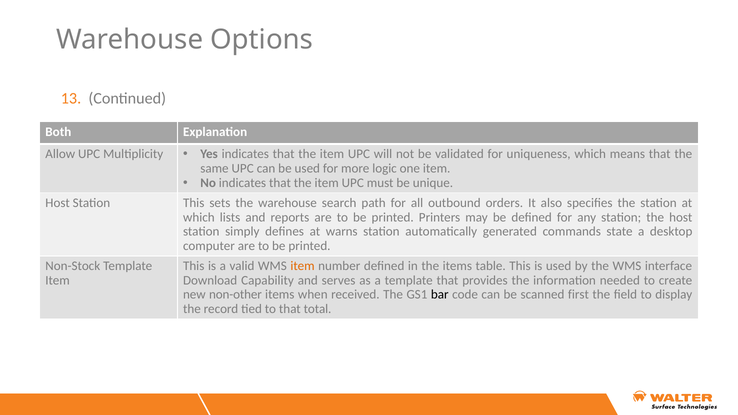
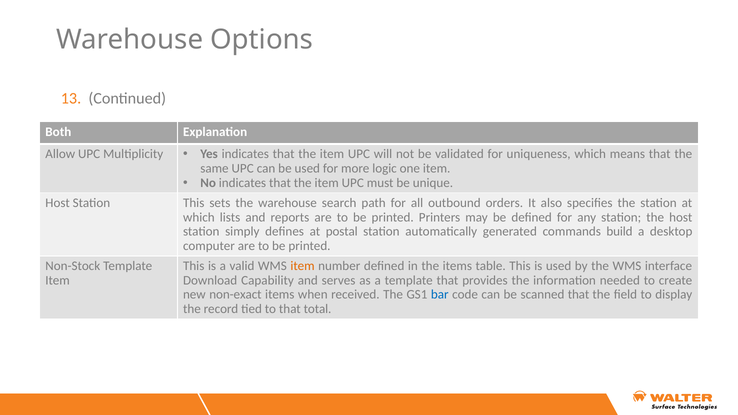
warns: warns -> postal
state: state -> build
non-other: non-other -> non-exact
bar colour: black -> blue
scanned first: first -> that
